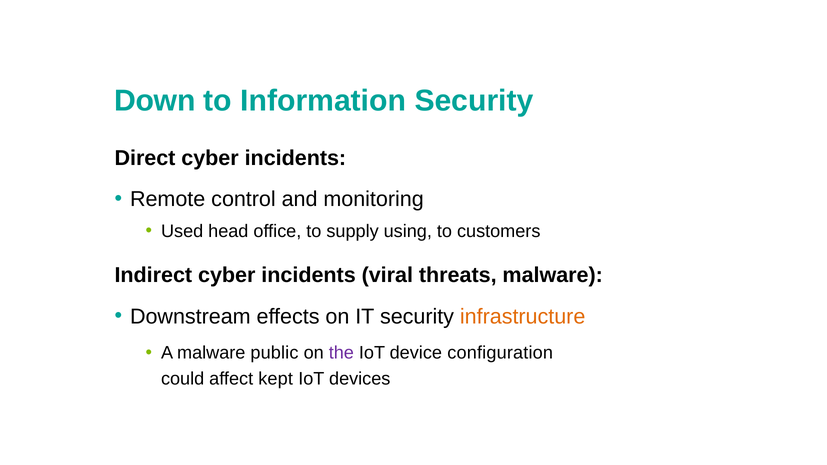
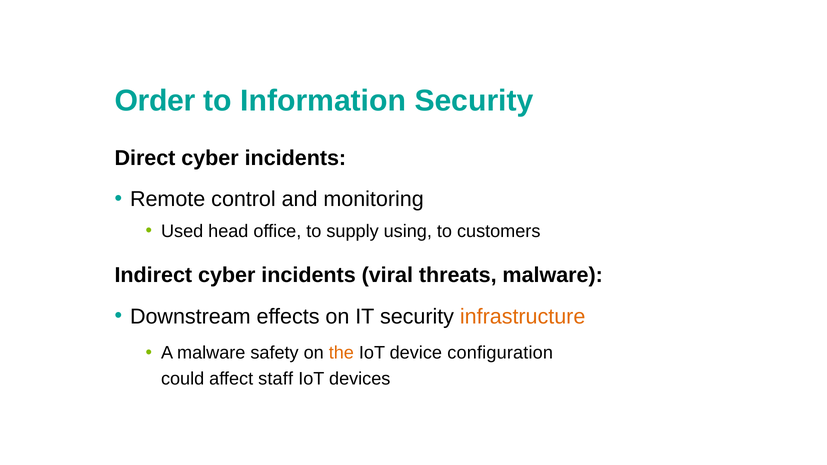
Down: Down -> Order
public: public -> safety
the colour: purple -> orange
kept: kept -> staff
